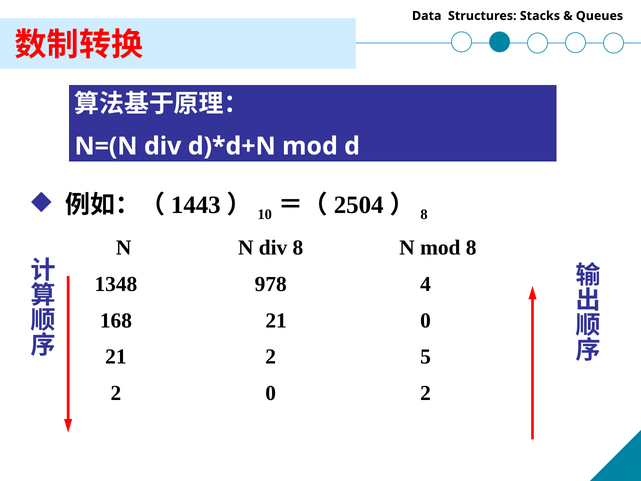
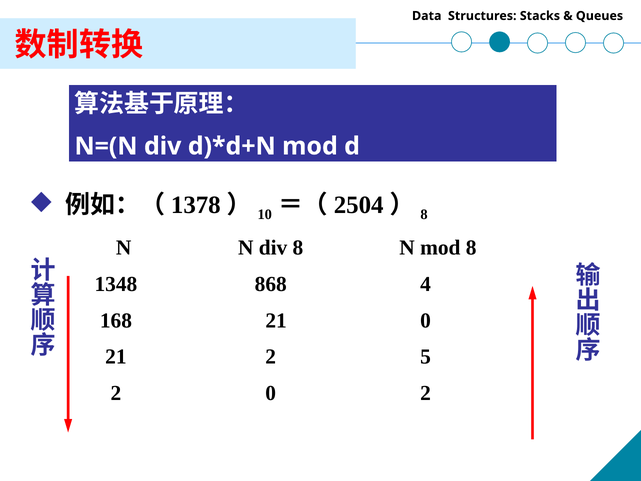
1443: 1443 -> 1378
978: 978 -> 868
